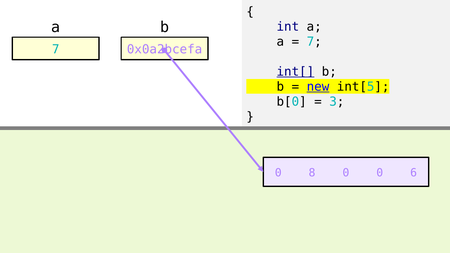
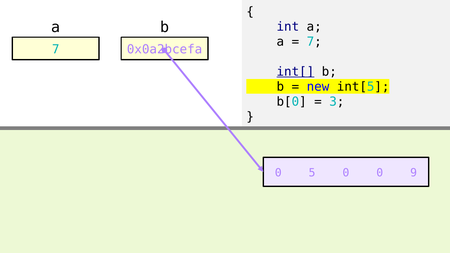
new underline: present -> none
8: 8 -> 5
6: 6 -> 9
